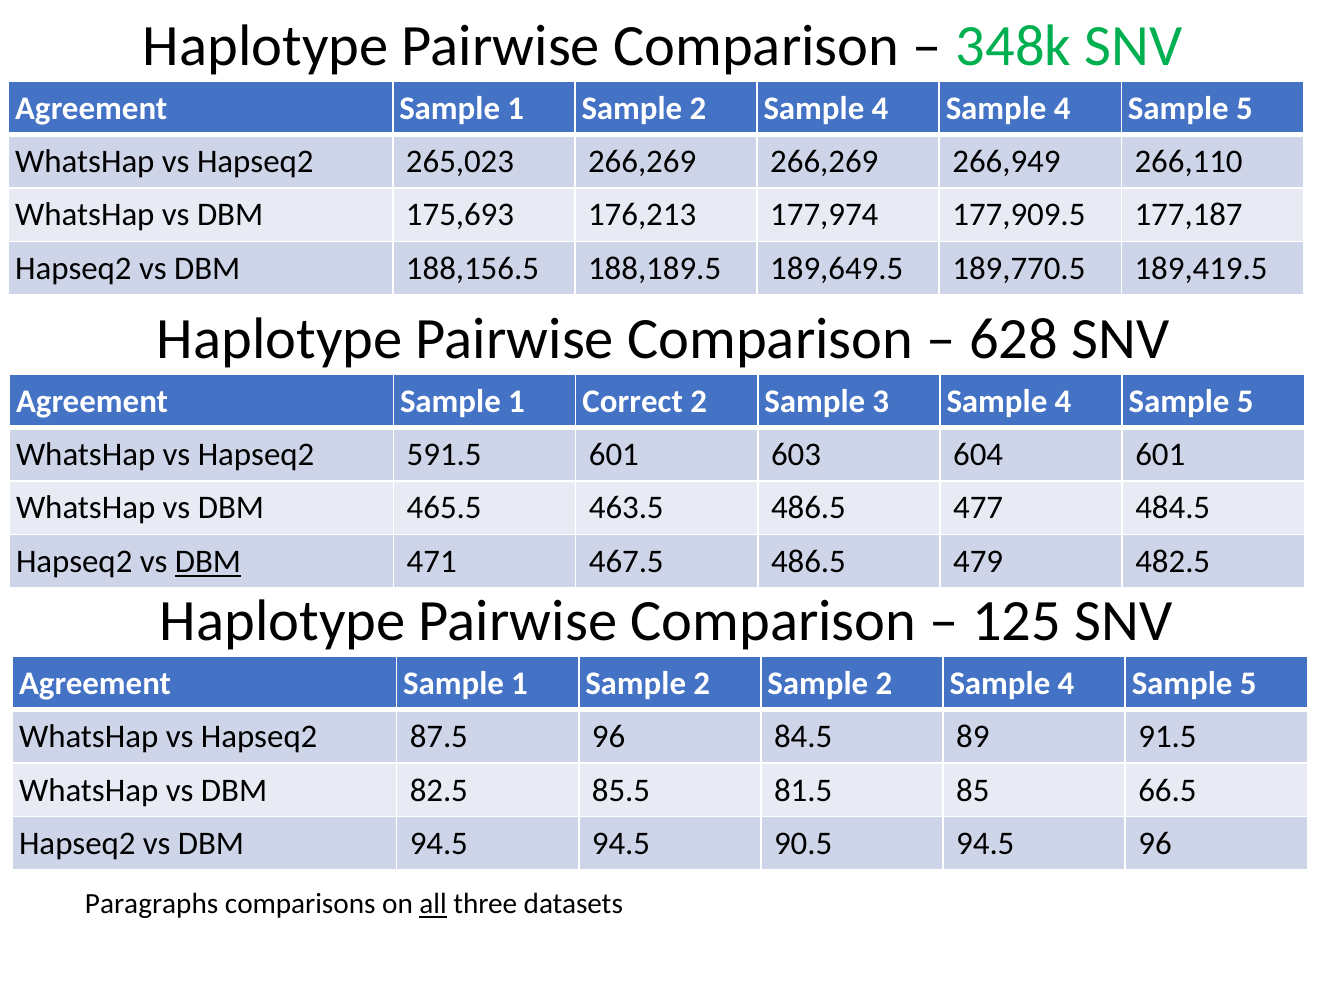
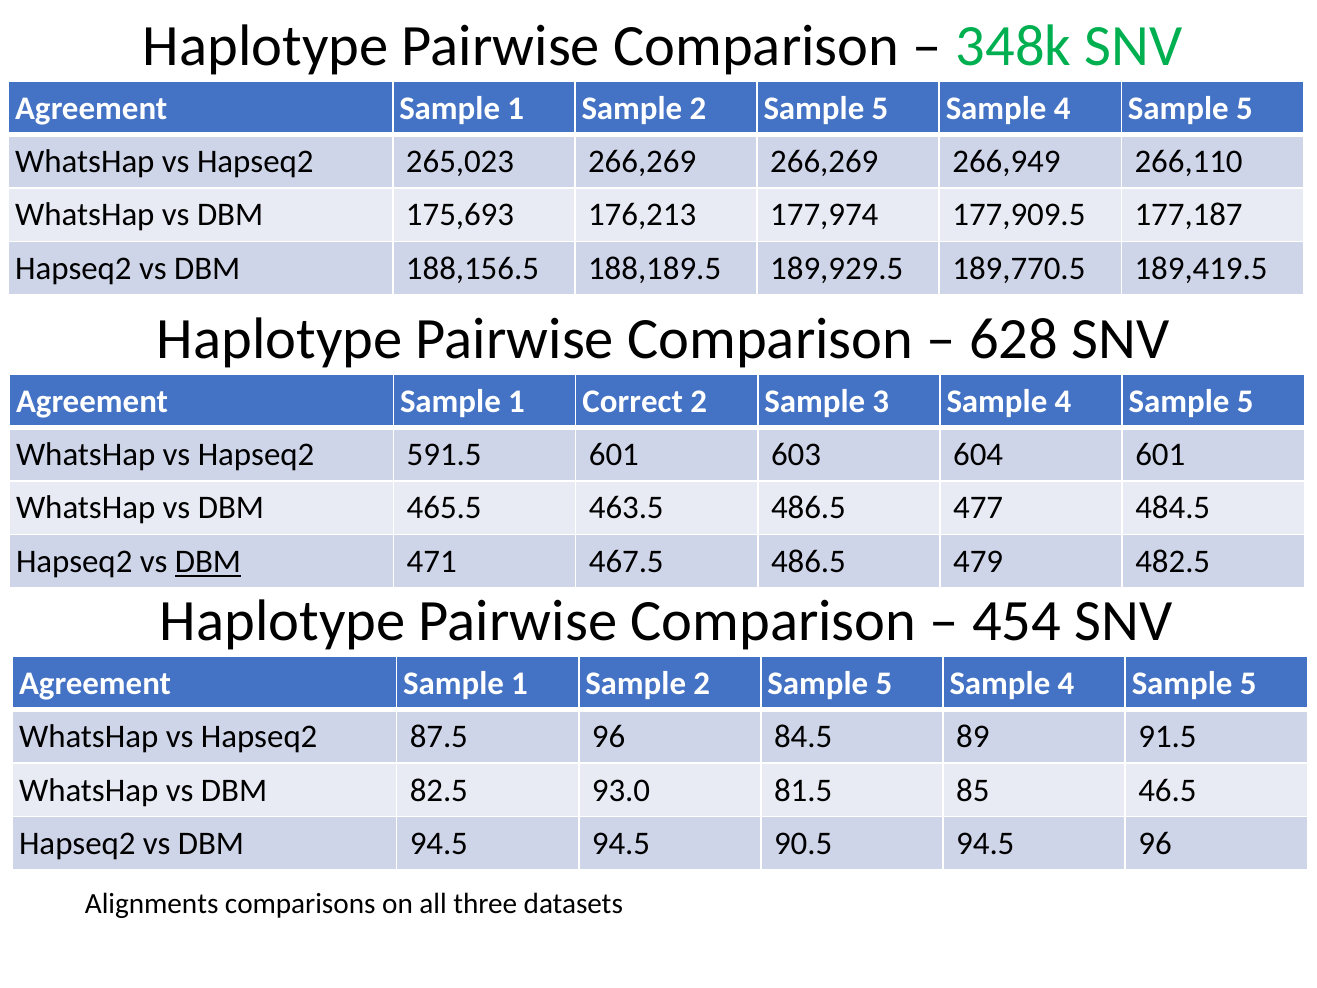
4 at (880, 108): 4 -> 5
189,649.5: 189,649.5 -> 189,929.5
125: 125 -> 454
2 at (884, 683): 2 -> 5
85.5: 85.5 -> 93.0
66.5: 66.5 -> 46.5
Paragraphs: Paragraphs -> Alignments
all underline: present -> none
